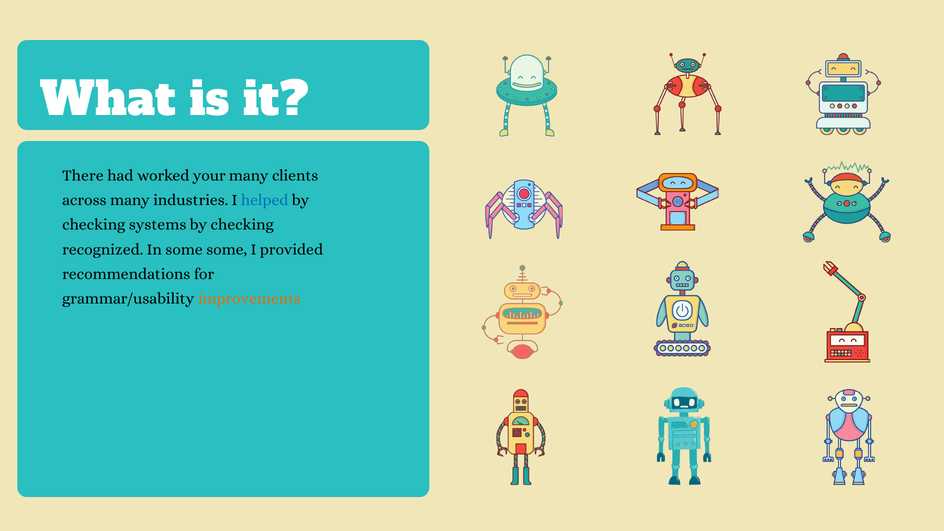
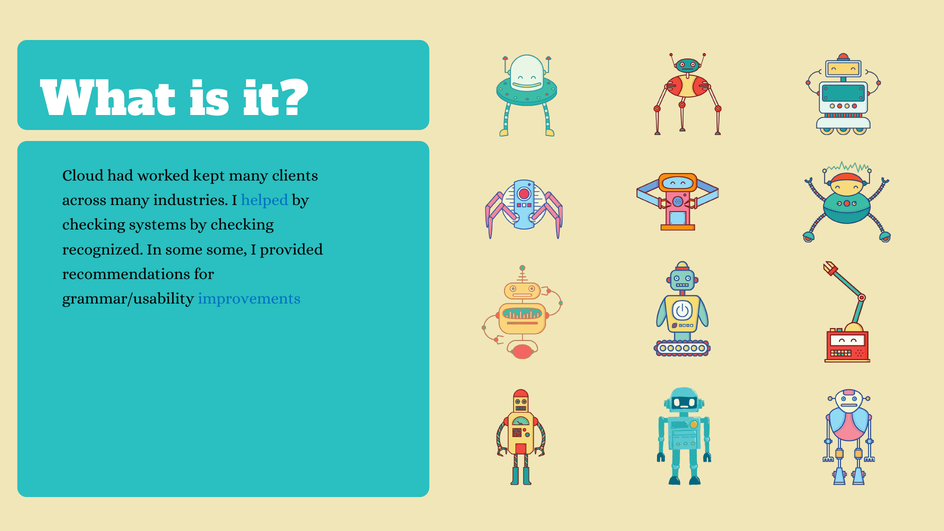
There: There -> Cloud
your: your -> kept
improvements colour: orange -> blue
